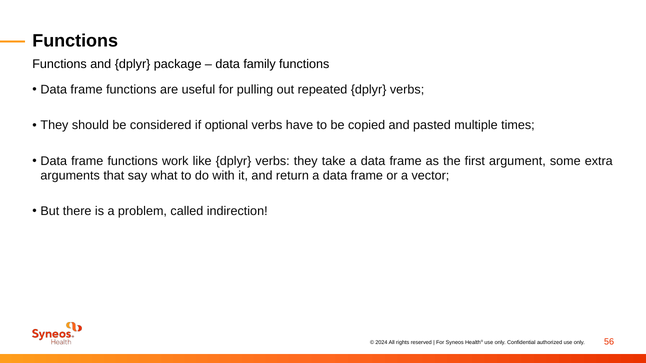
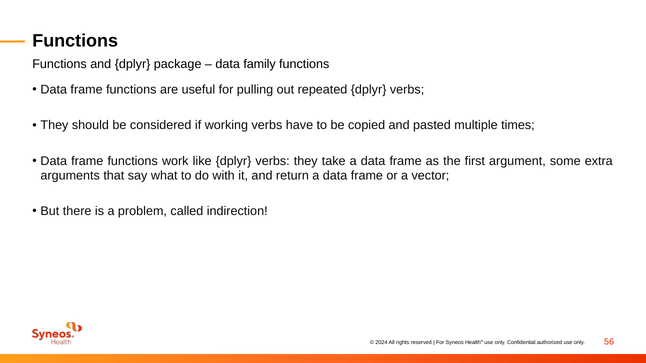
optional: optional -> working
